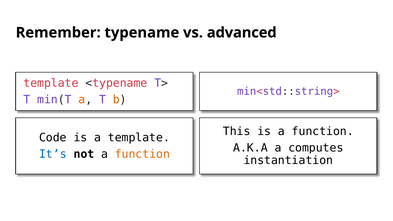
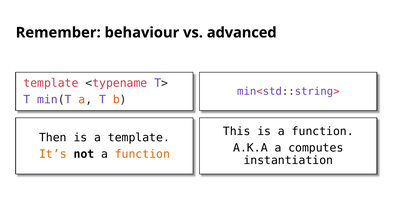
typename: typename -> behaviour
Code: Code -> Then
It’s colour: blue -> orange
